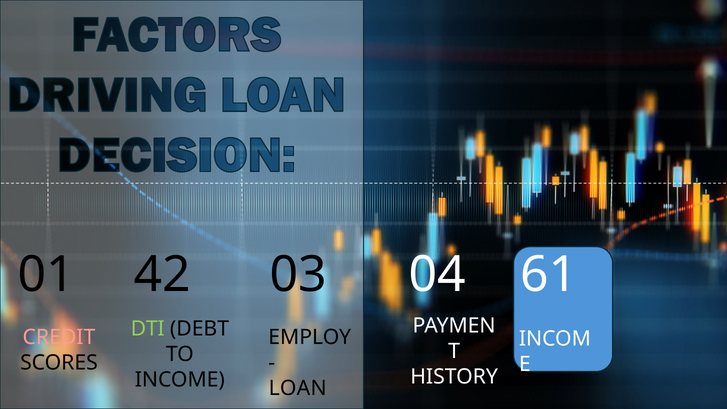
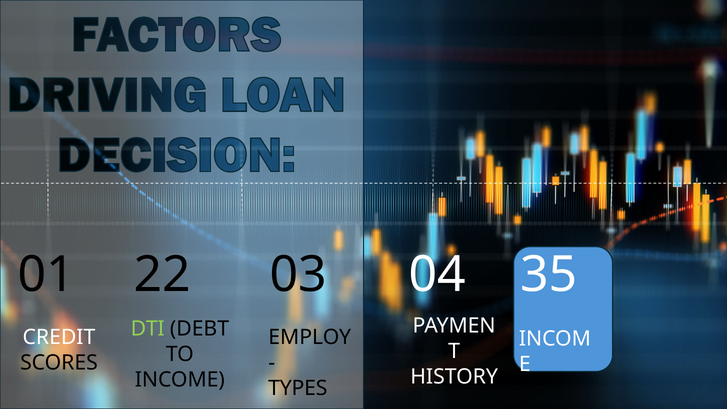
42: 42 -> 22
61: 61 -> 35
CREDIT colour: pink -> white
LOAN: LOAN -> TYPES
